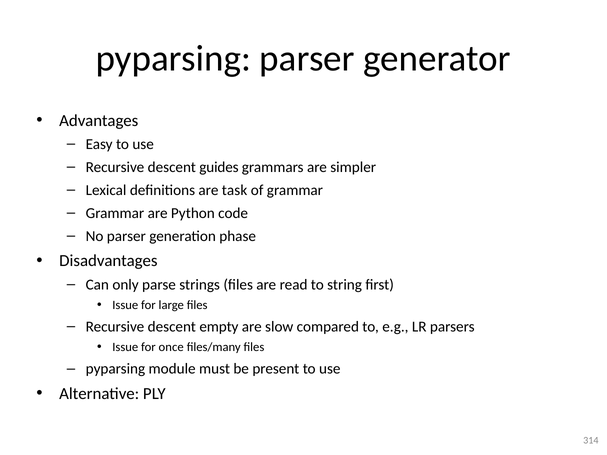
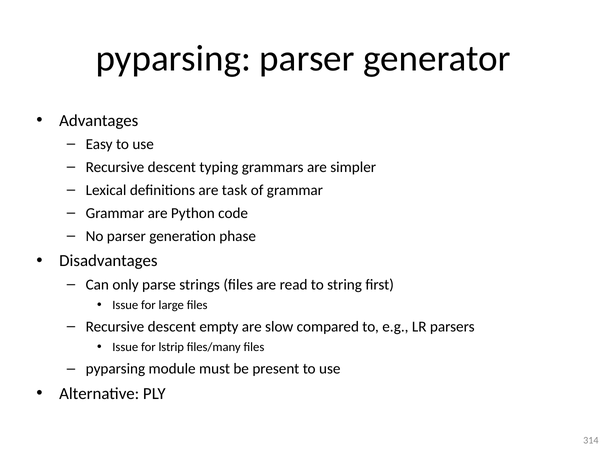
guides: guides -> typing
once: once -> lstrip
